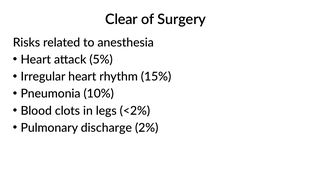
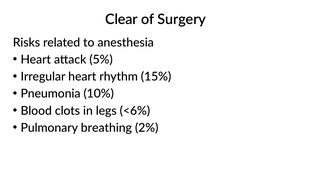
<2%: <2% -> <6%
discharge: discharge -> breathing
